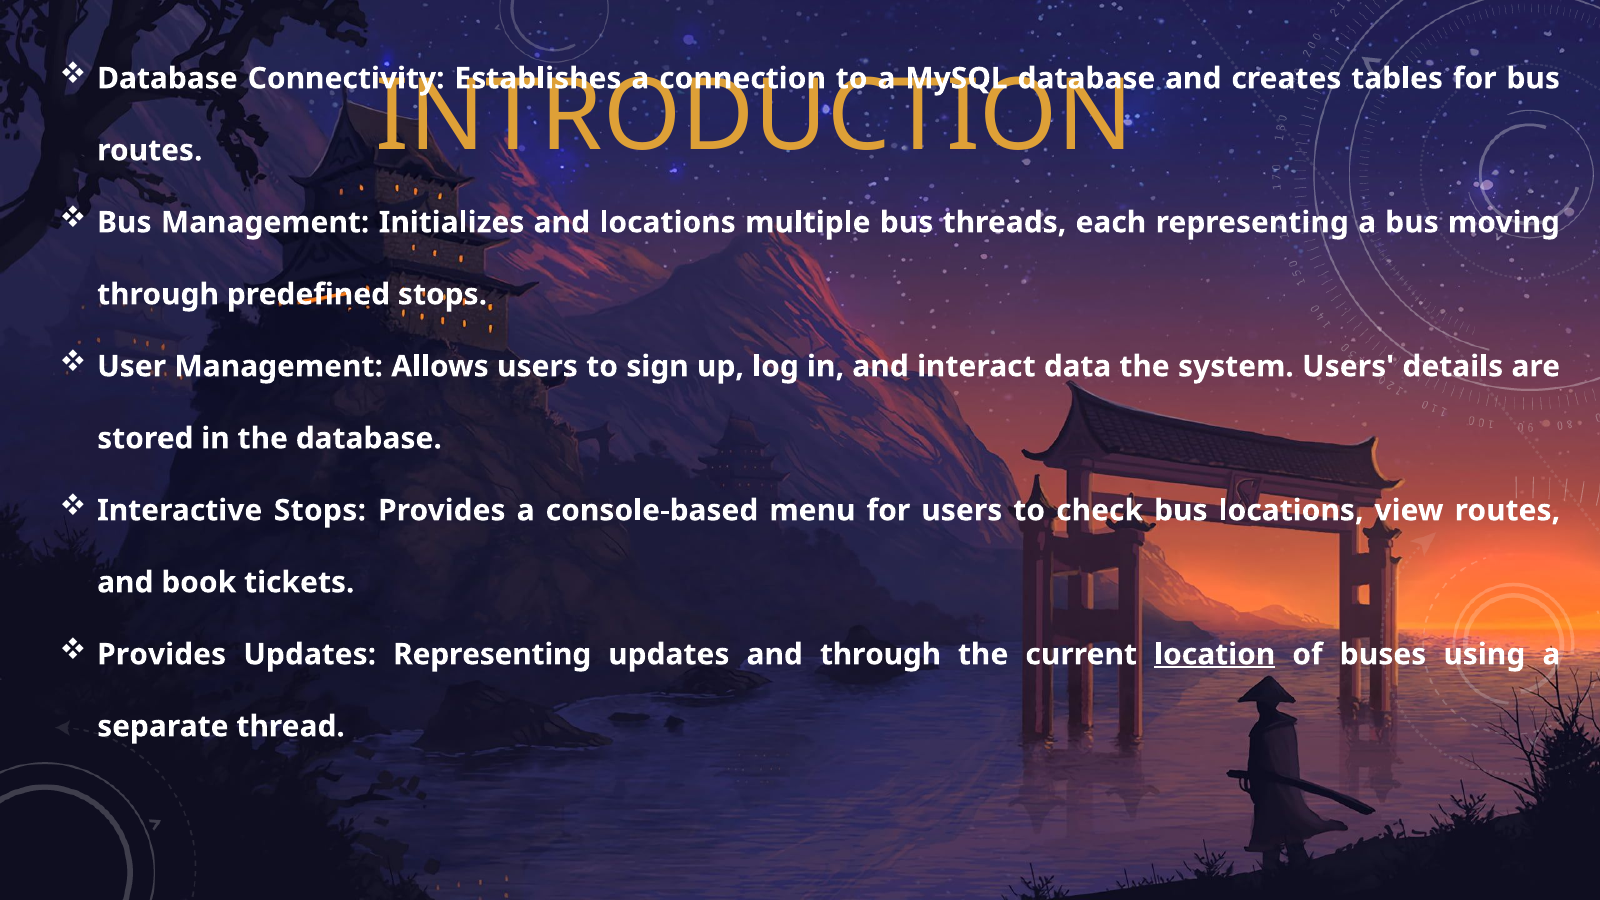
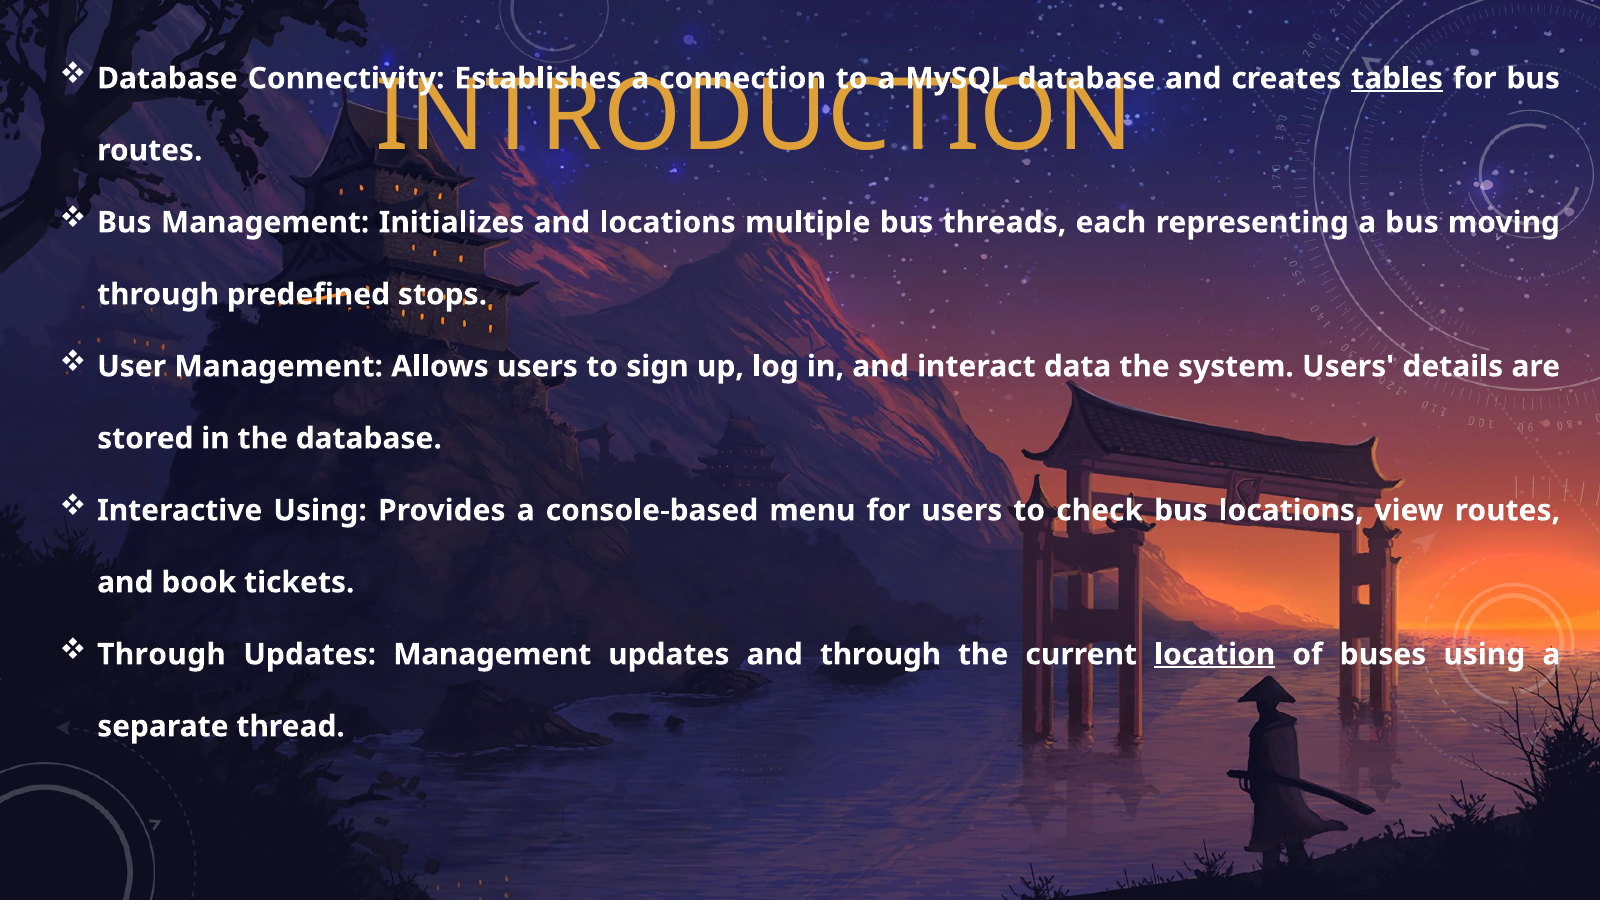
tables underline: none -> present
Interactive Stops: Stops -> Using
Provides at (162, 654): Provides -> Through
Updates Representing: Representing -> Management
